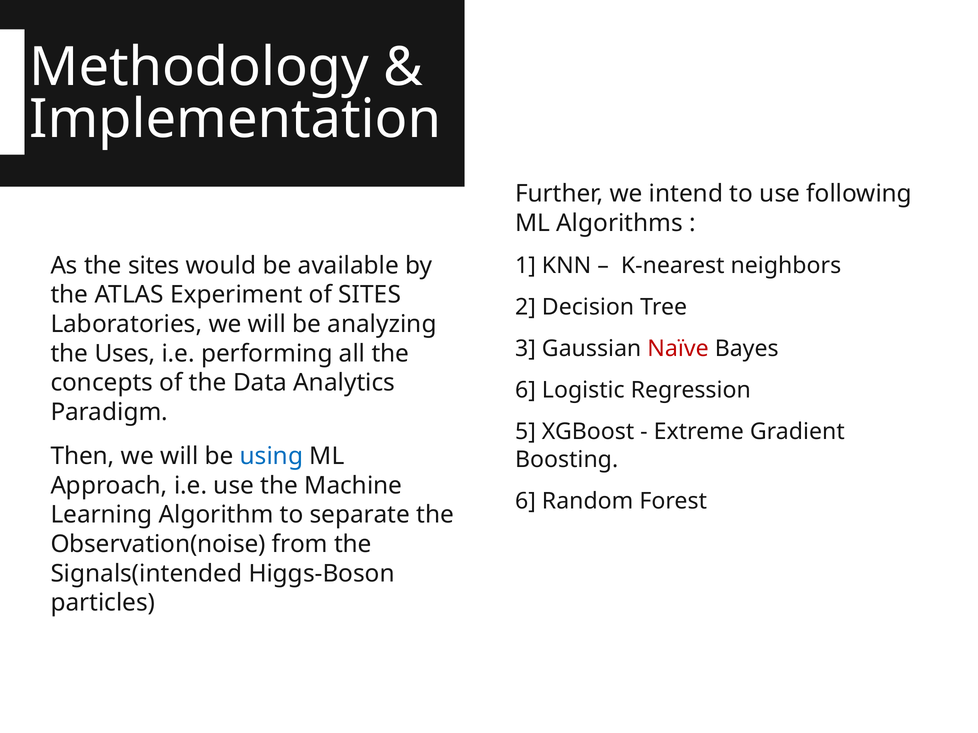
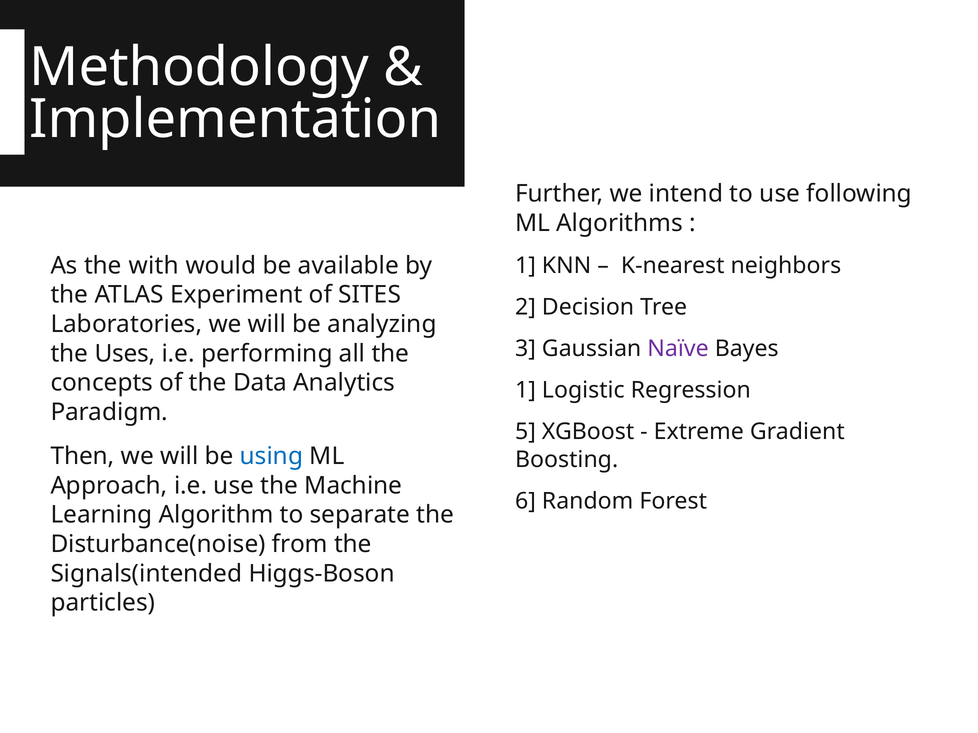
the sites: sites -> with
Naïve colour: red -> purple
6 at (525, 390): 6 -> 1
Observation(noise: Observation(noise -> Disturbance(noise
